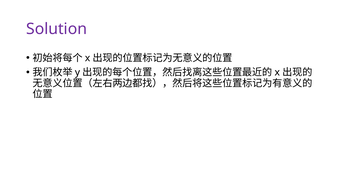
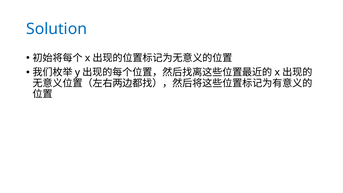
Solution colour: purple -> blue
